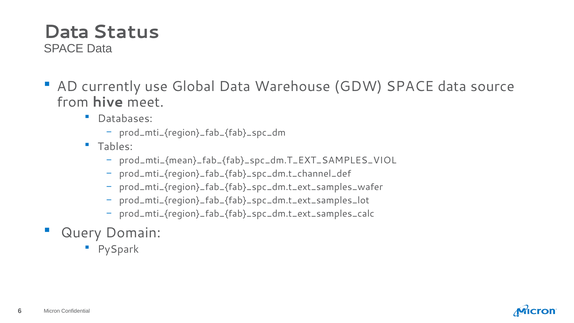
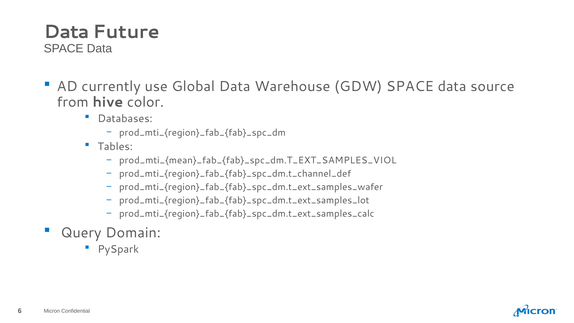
Status: Status -> Future
meet: meet -> color
